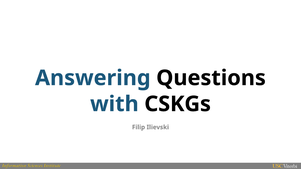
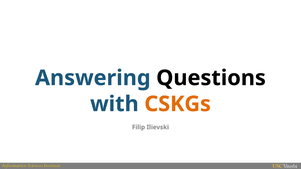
CSKGs colour: black -> orange
